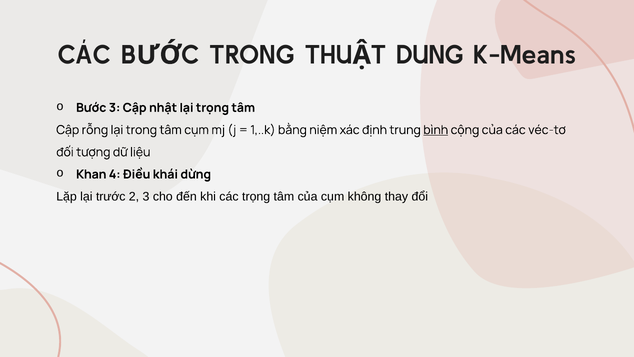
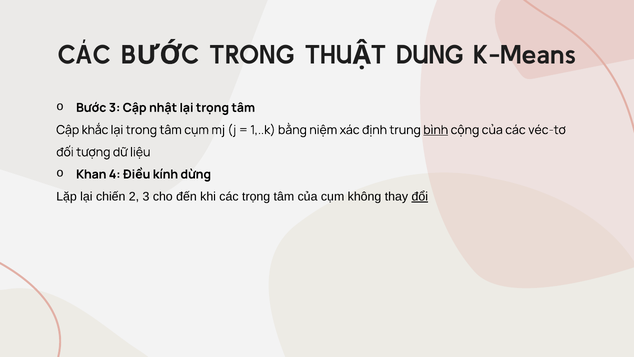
rỗng: rỗng -> khắc
khái: khái -> kính
trước: trước -> chiến
đổi underline: none -> present
